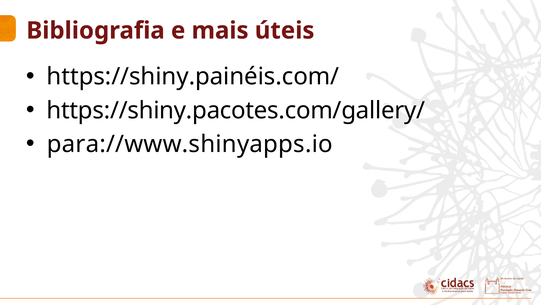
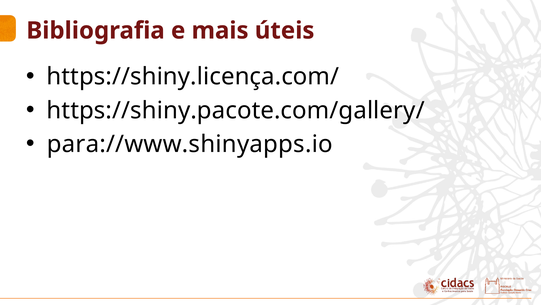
https://shiny.painéis.com/: https://shiny.painéis.com/ -> https://shiny.licença.com/
https://shiny.pacotes.com/gallery/: https://shiny.pacotes.com/gallery/ -> https://shiny.pacote.com/gallery/
